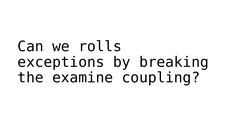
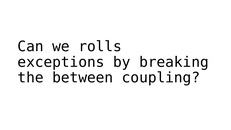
examine: examine -> between
